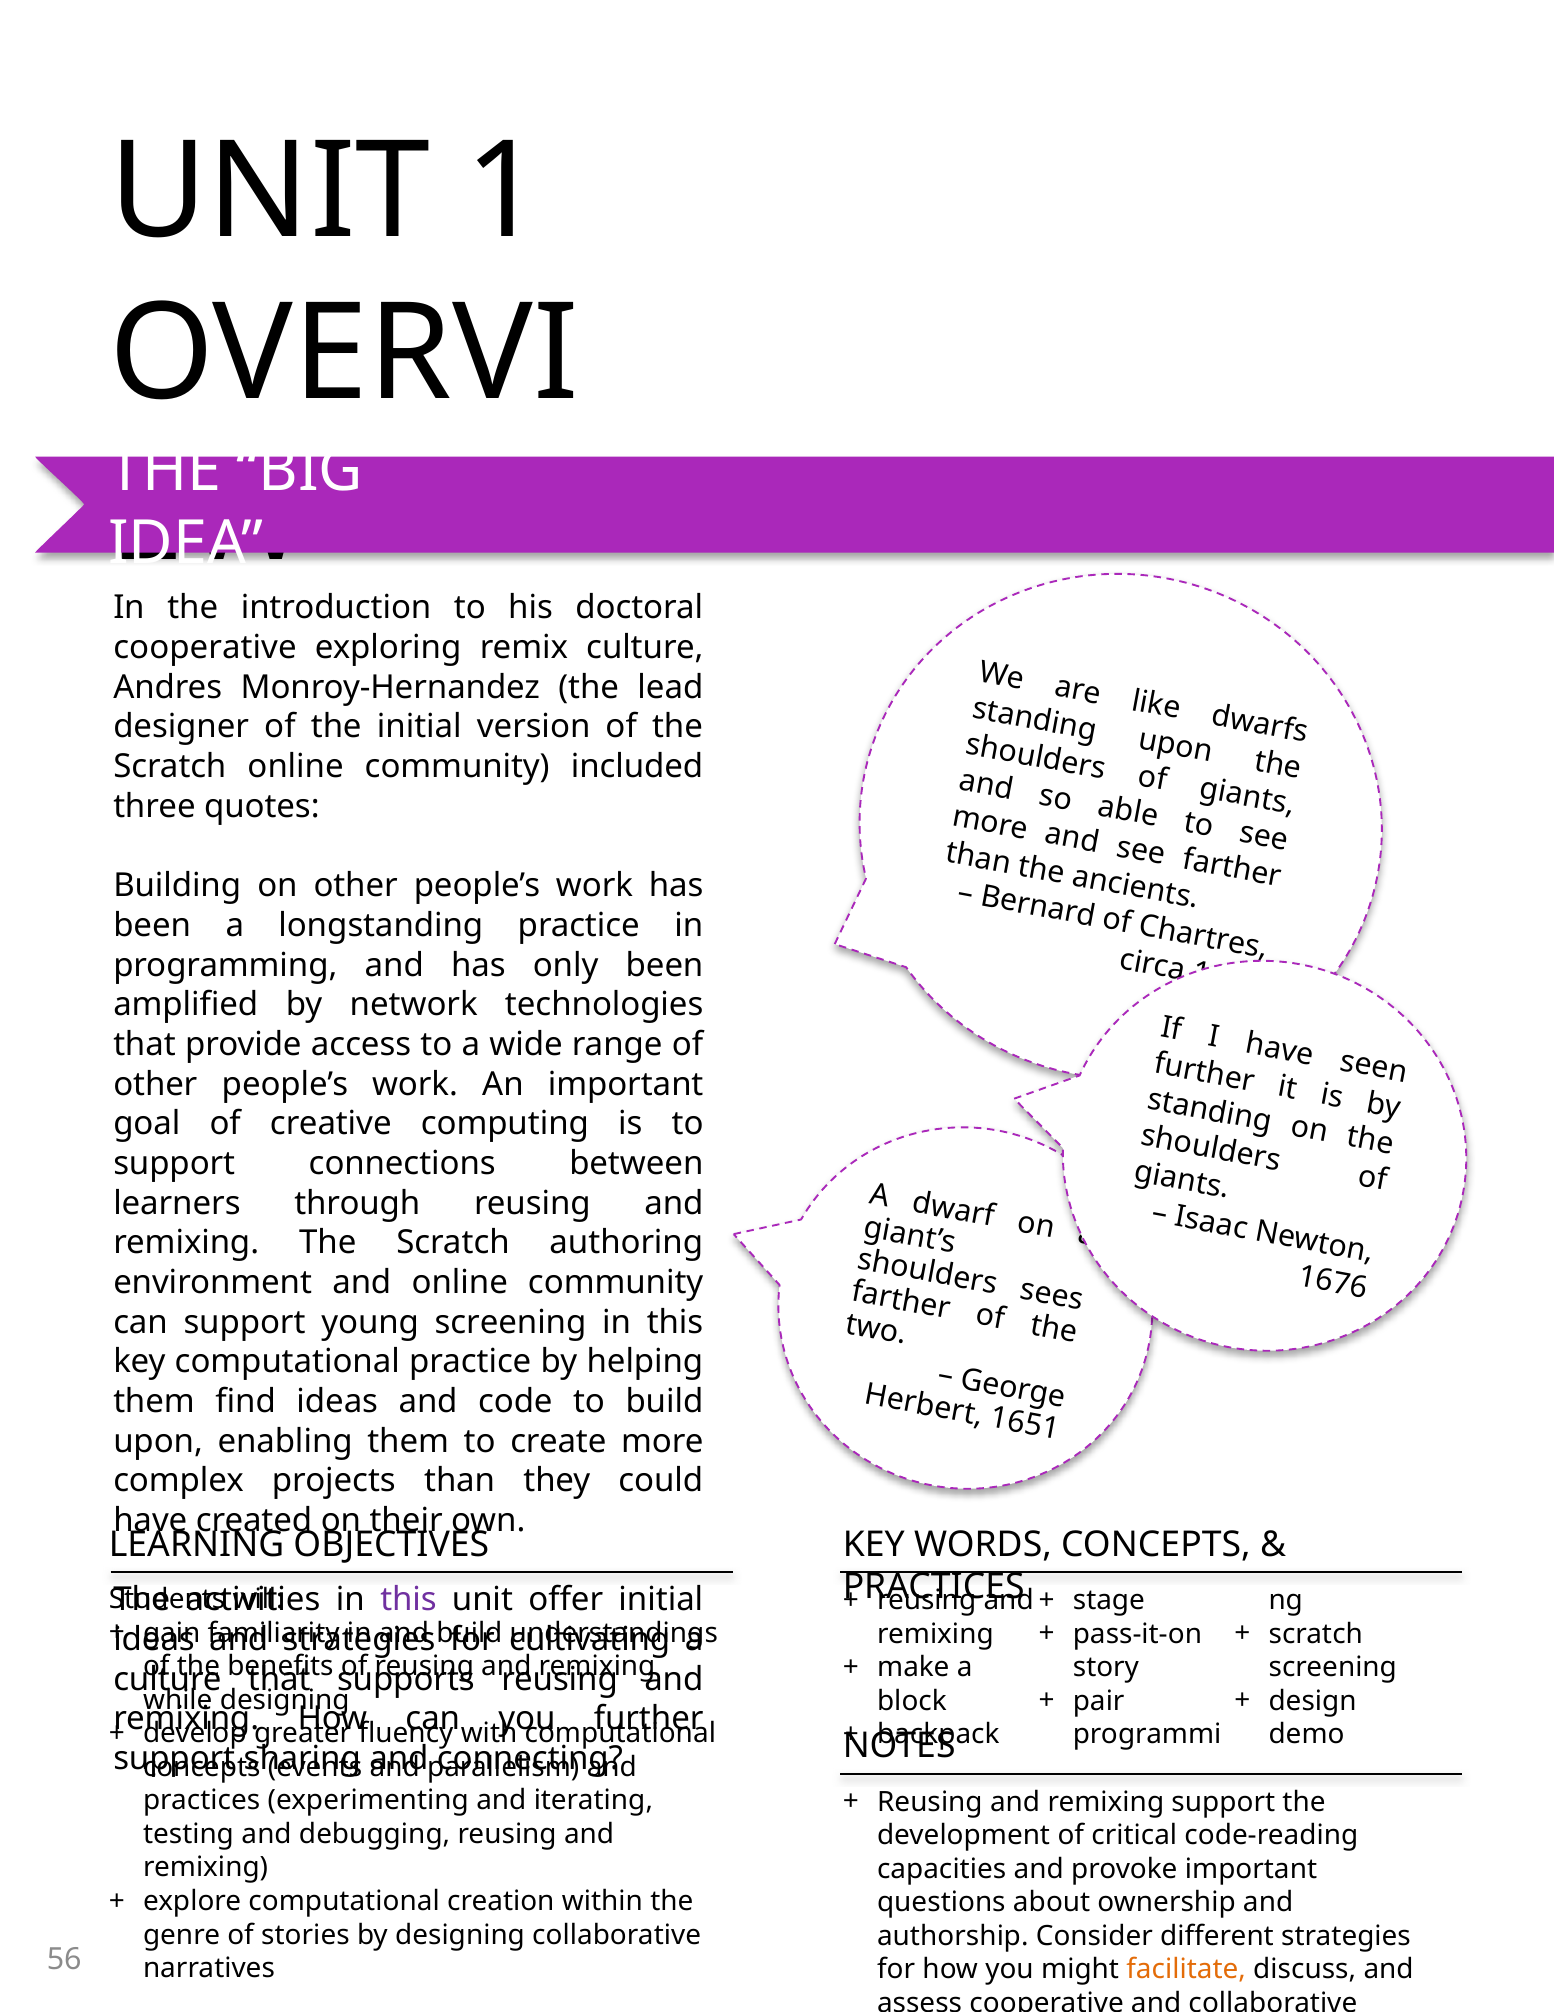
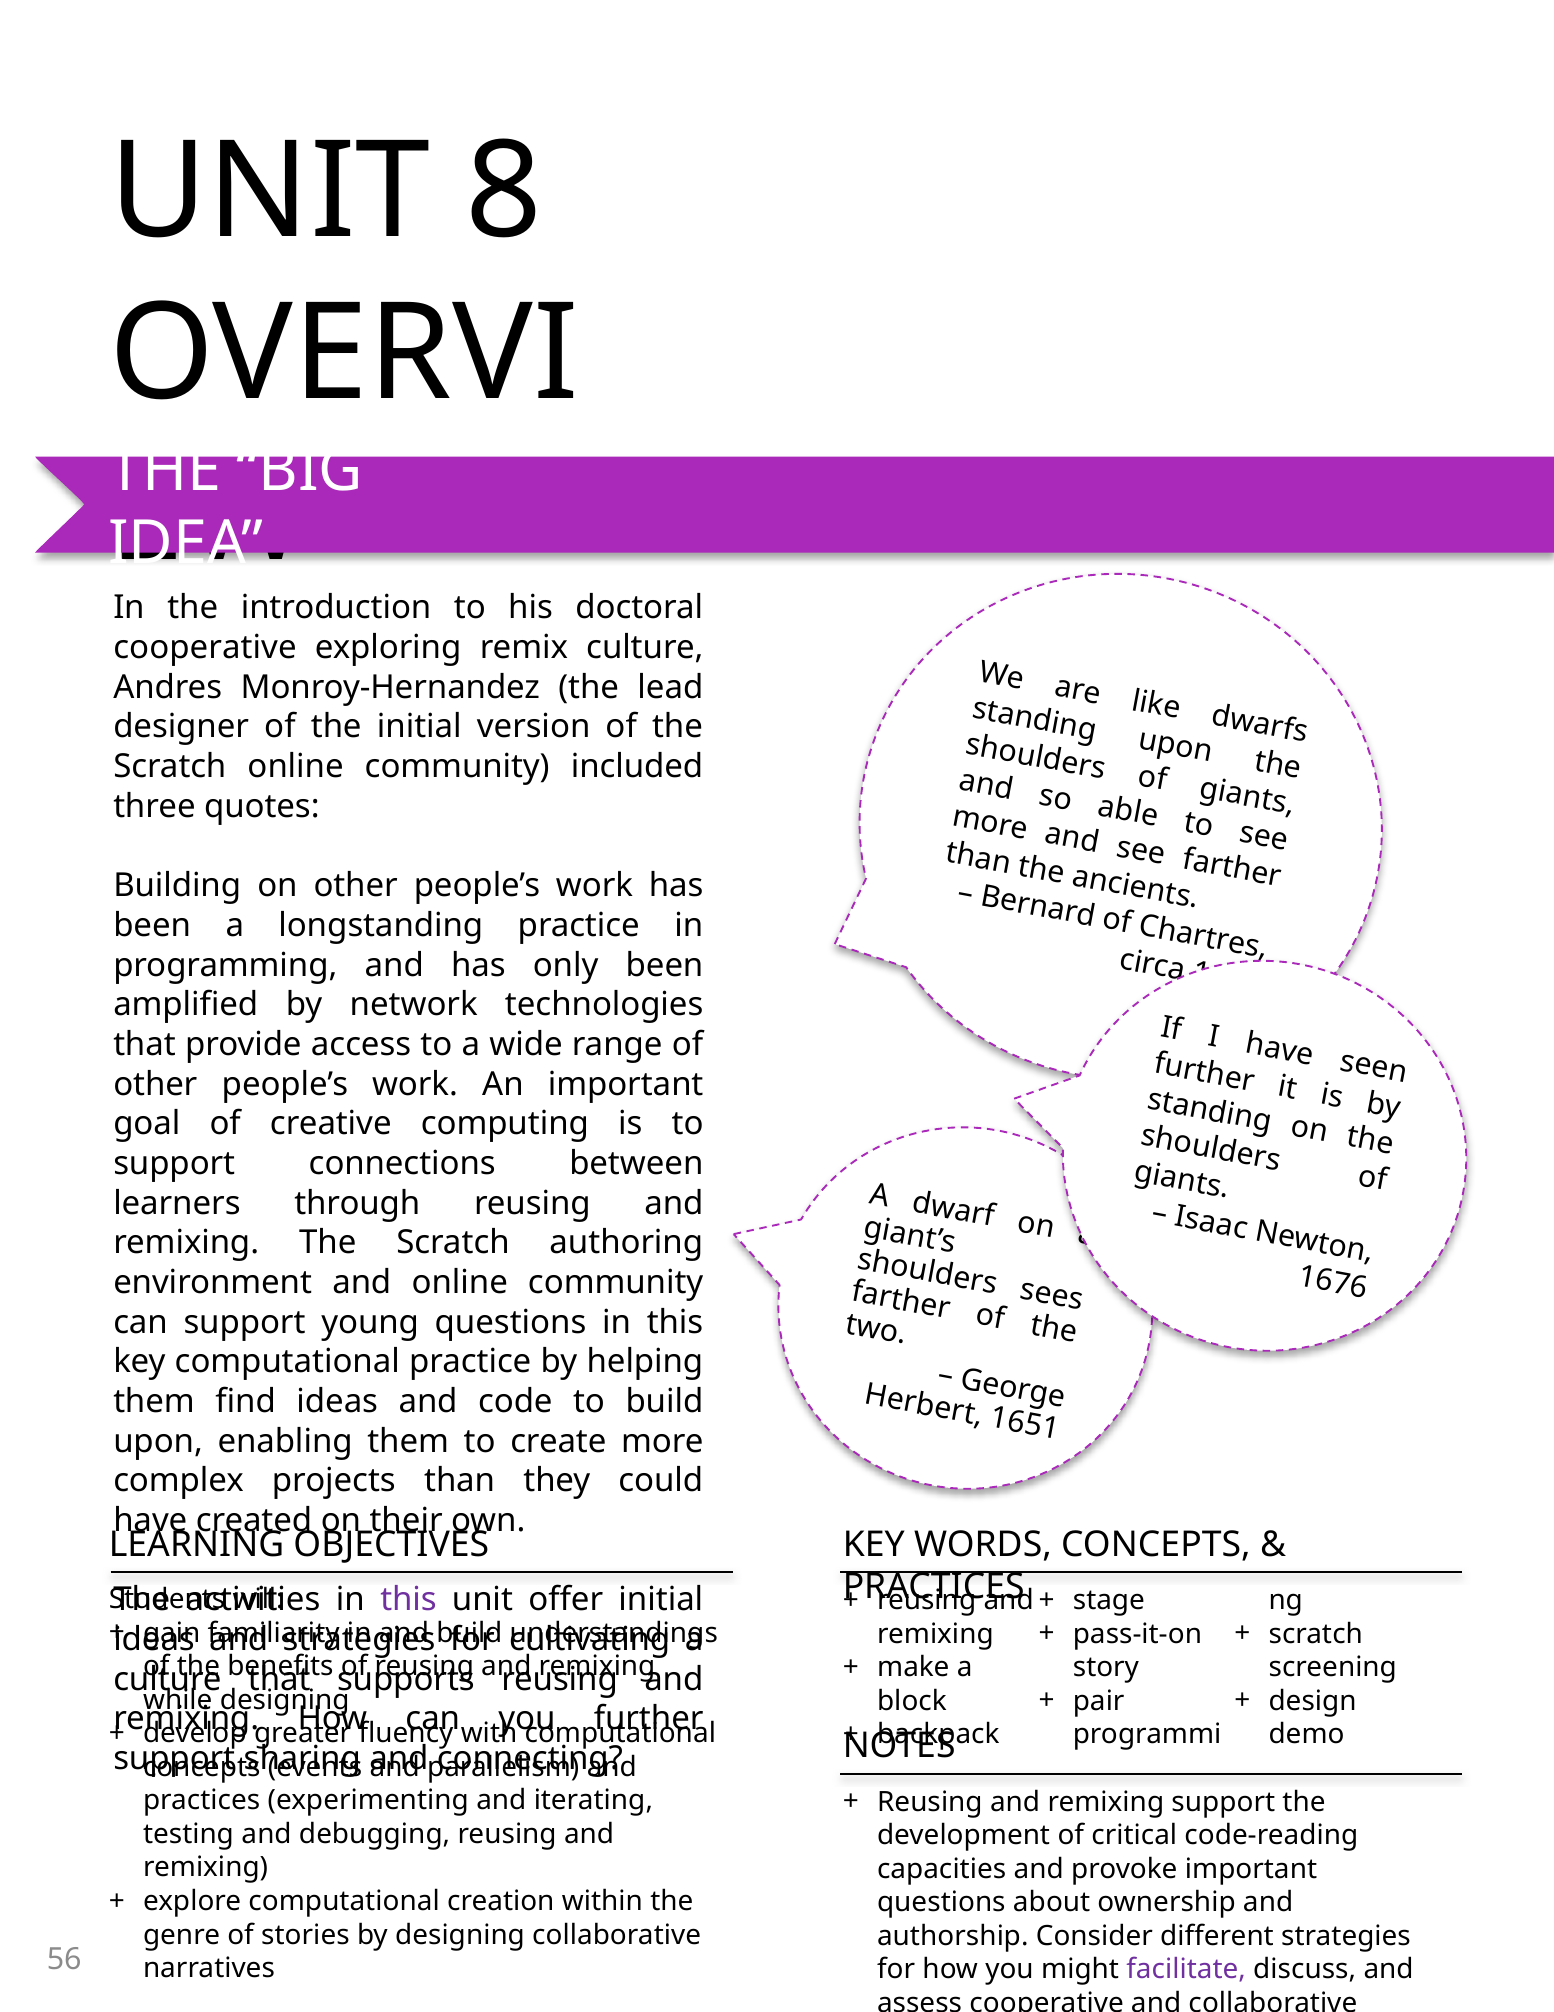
1: 1 -> 8
young screening: screening -> questions
facilitate colour: orange -> purple
